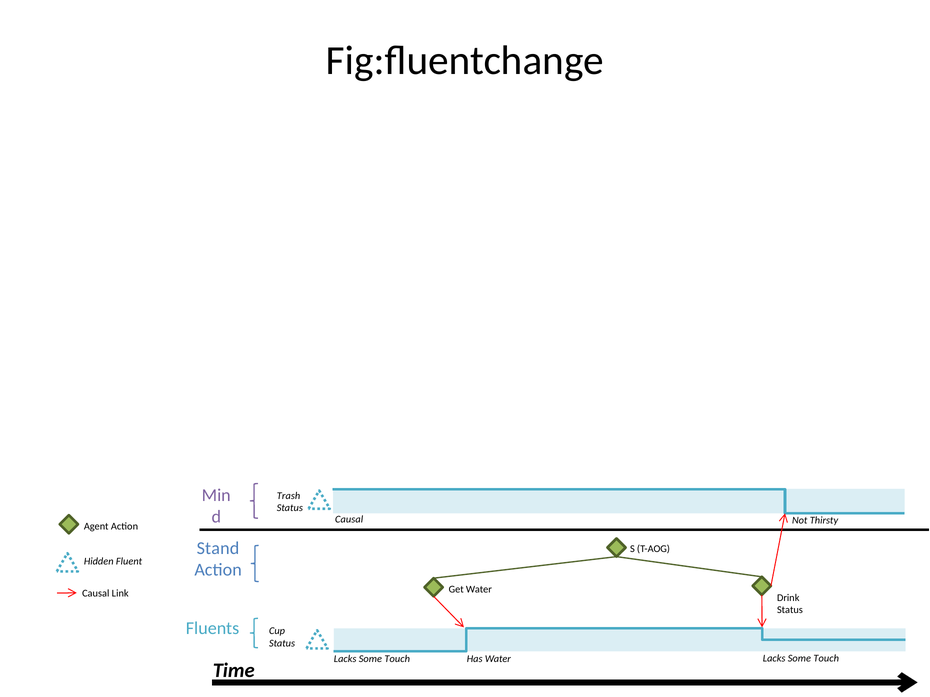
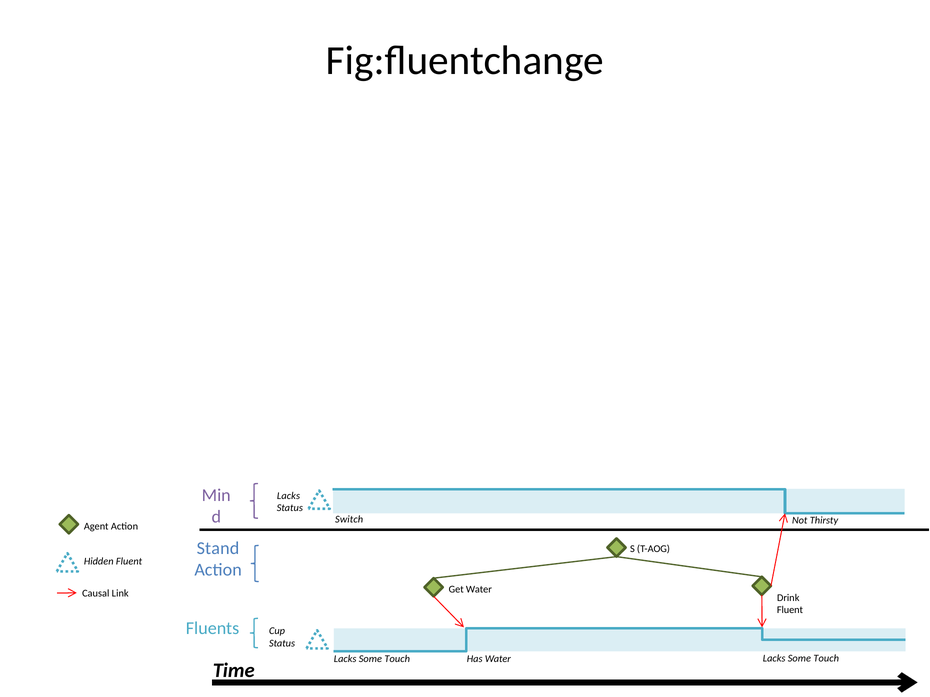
Trash at (289, 496): Trash -> Lacks
Causal at (349, 520): Causal -> Switch
Status at (790, 610): Status -> Fluent
